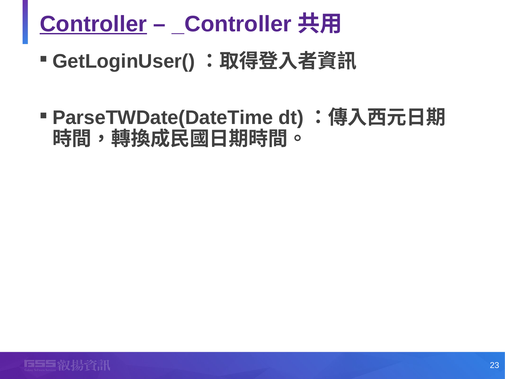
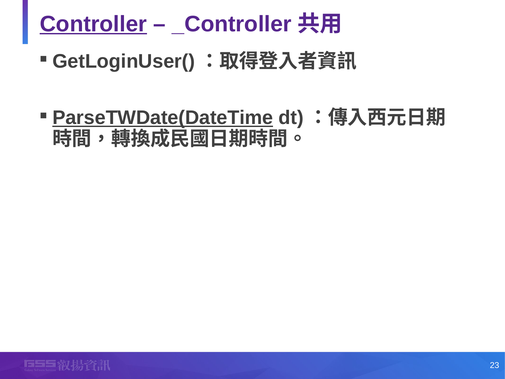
ParseTWDate(DateTime underline: none -> present
